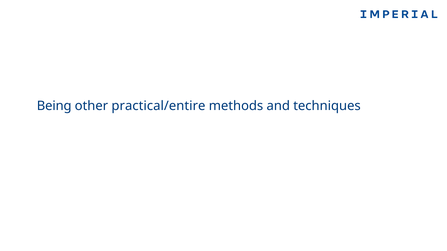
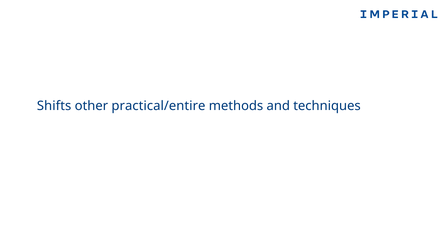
Being: Being -> Shifts
